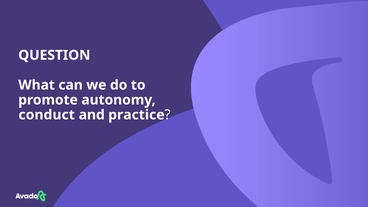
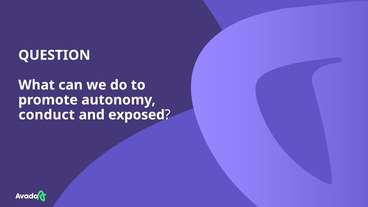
practice: practice -> exposed
